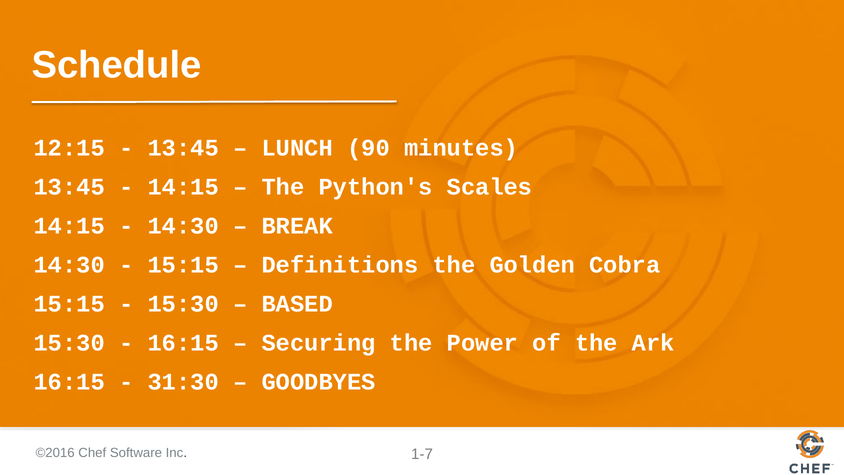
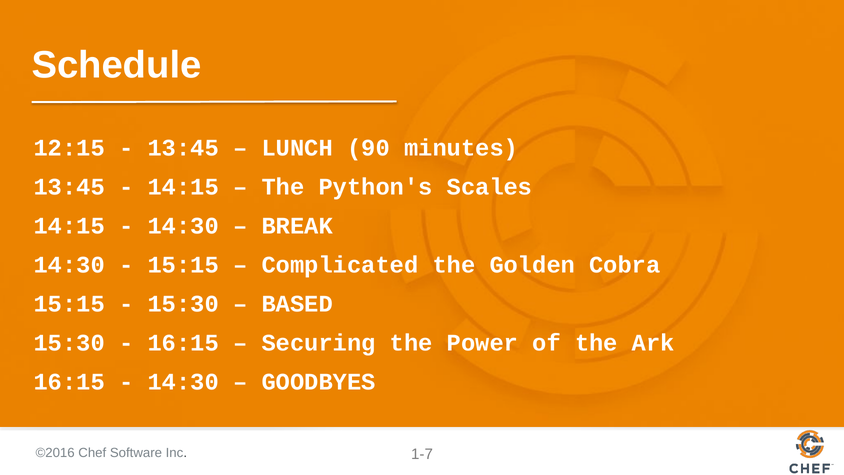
Definitions: Definitions -> Complicated
31:30 at (183, 382): 31:30 -> 14:30
